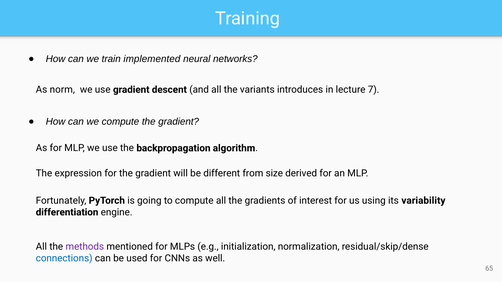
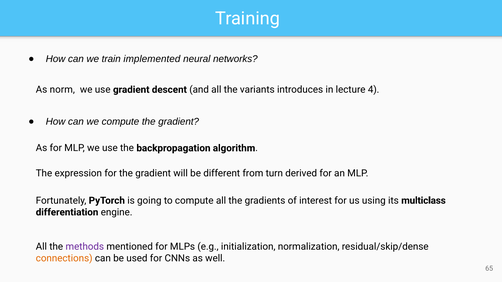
7: 7 -> 4
size: size -> turn
variability: variability -> multiclass
connections colour: blue -> orange
